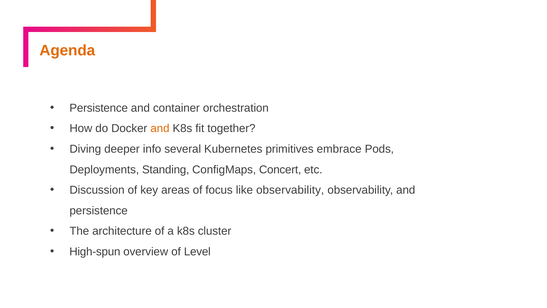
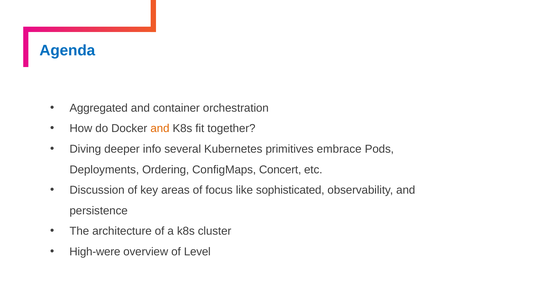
Agenda colour: orange -> blue
Persistence at (99, 108): Persistence -> Aggregated
Standing: Standing -> Ordering
like observability: observability -> sophisticated
High-spun: High-spun -> High-were
